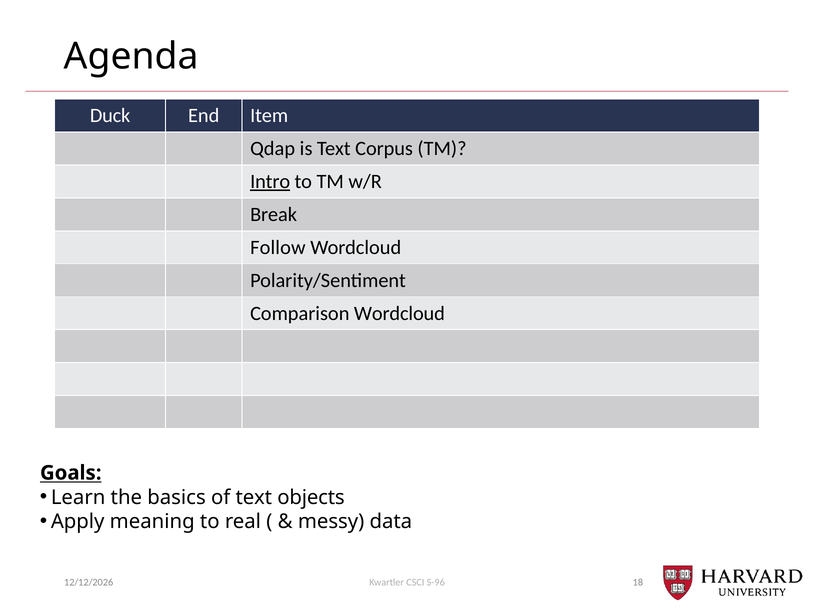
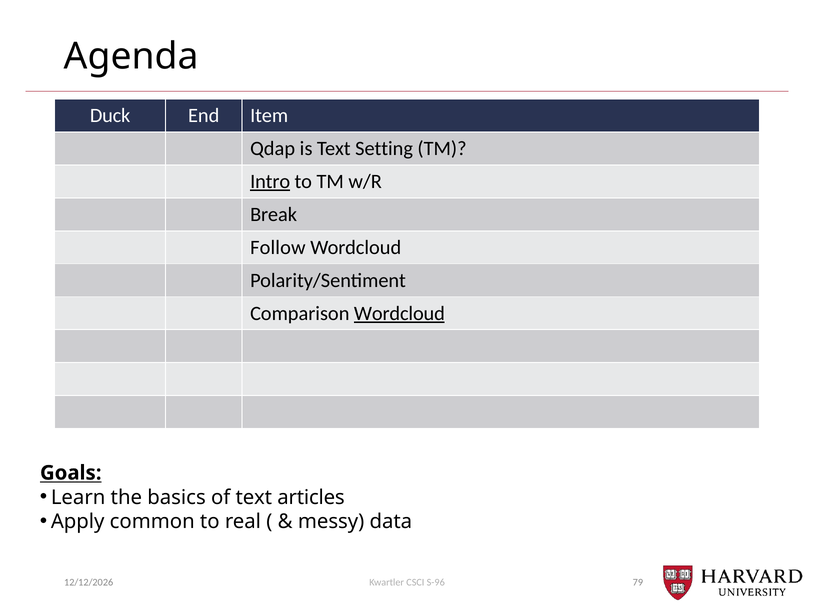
Corpus: Corpus -> Setting
Wordcloud at (399, 314) underline: none -> present
objects: objects -> articles
meaning: meaning -> common
18: 18 -> 79
